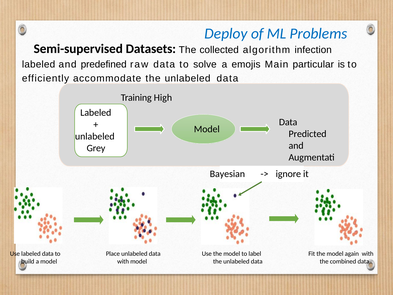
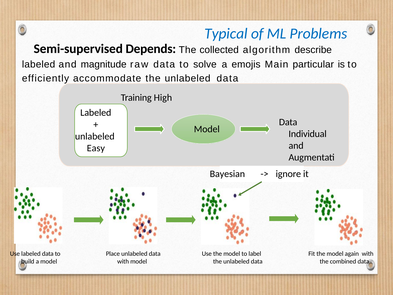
Deploy: Deploy -> Typical
Datasets: Datasets -> Depends
infection: infection -> describe
predefined: predefined -> magnitude
Predicted: Predicted -> Individual
Grey: Grey -> Easy
